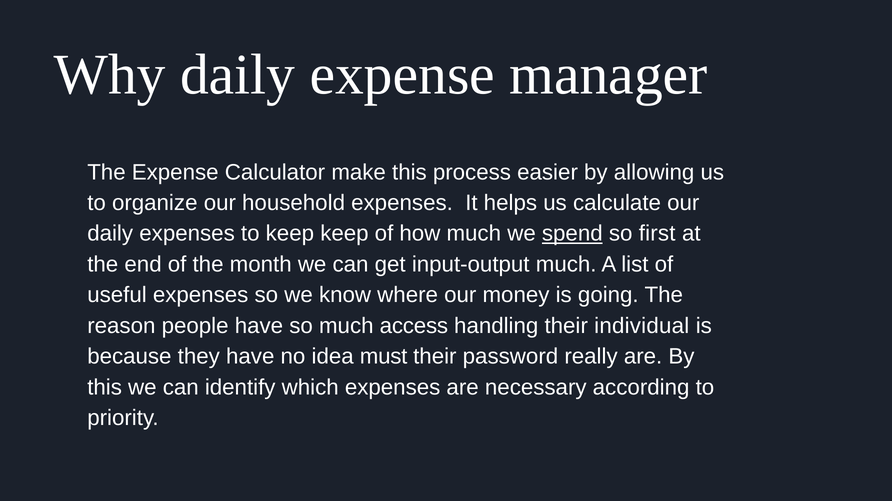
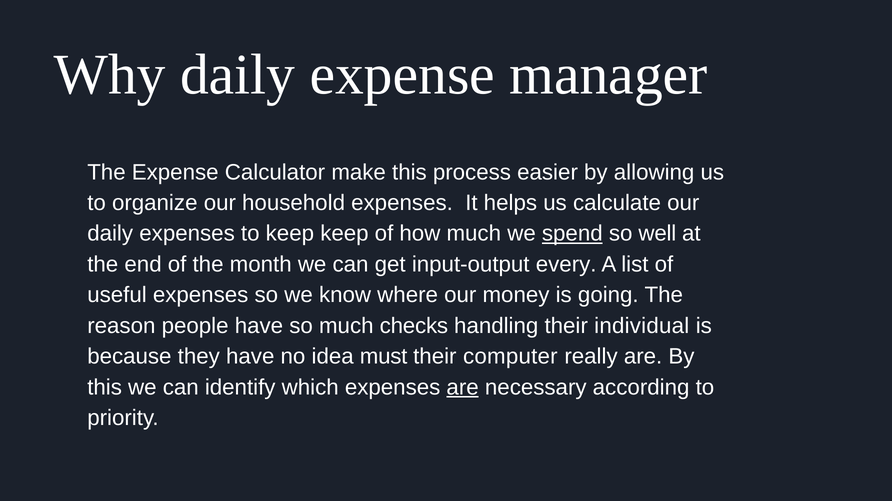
first: first -> well
input-output much: much -> every
access: access -> checks
password: password -> computer
are at (463, 388) underline: none -> present
